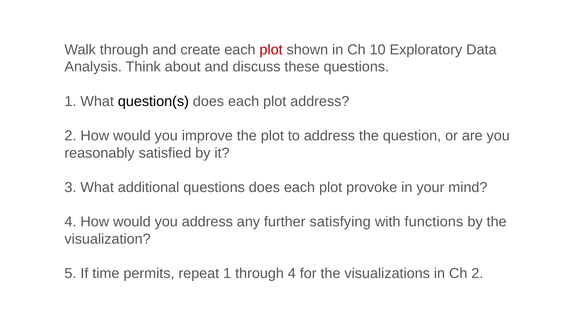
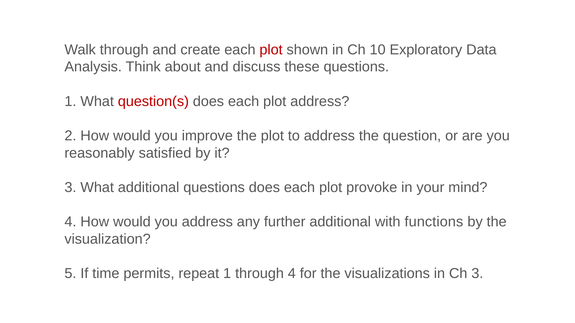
question(s colour: black -> red
further satisfying: satisfying -> additional
Ch 2: 2 -> 3
